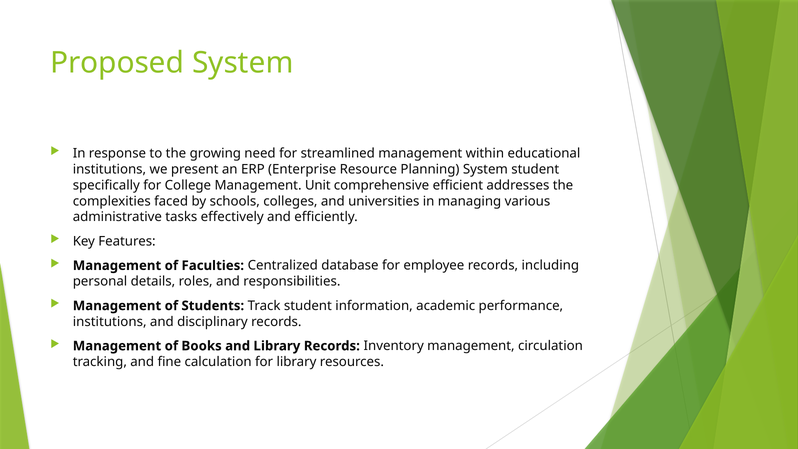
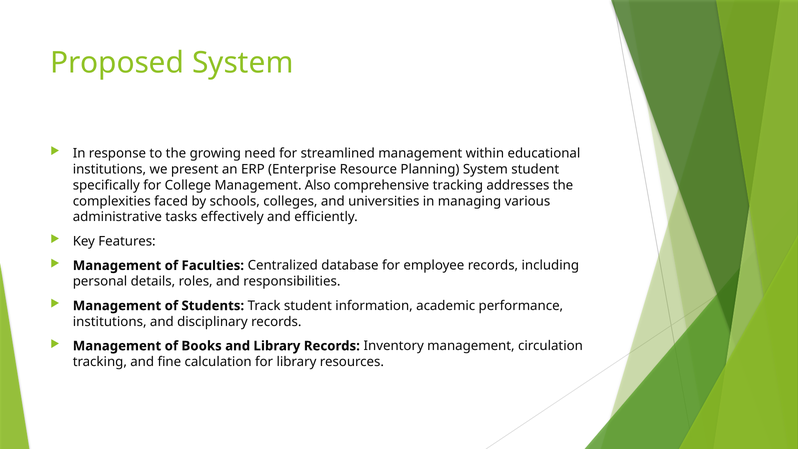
Unit: Unit -> Also
comprehensive efficient: efficient -> tracking
